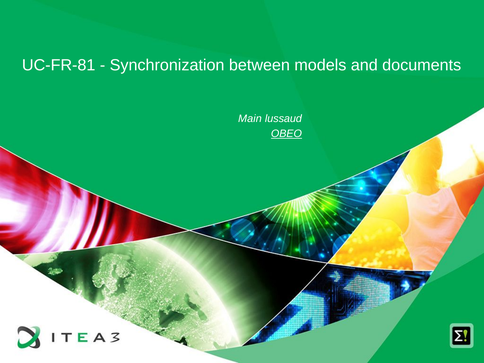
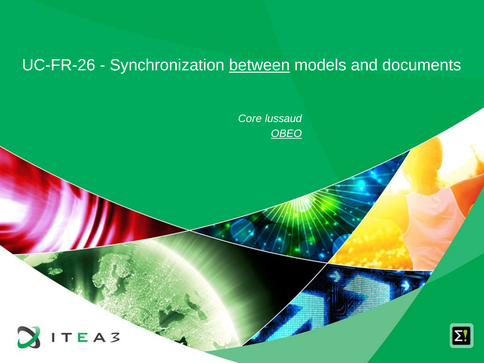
UC-FR-81: UC-FR-81 -> UC-FR-26
between underline: none -> present
Main: Main -> Core
